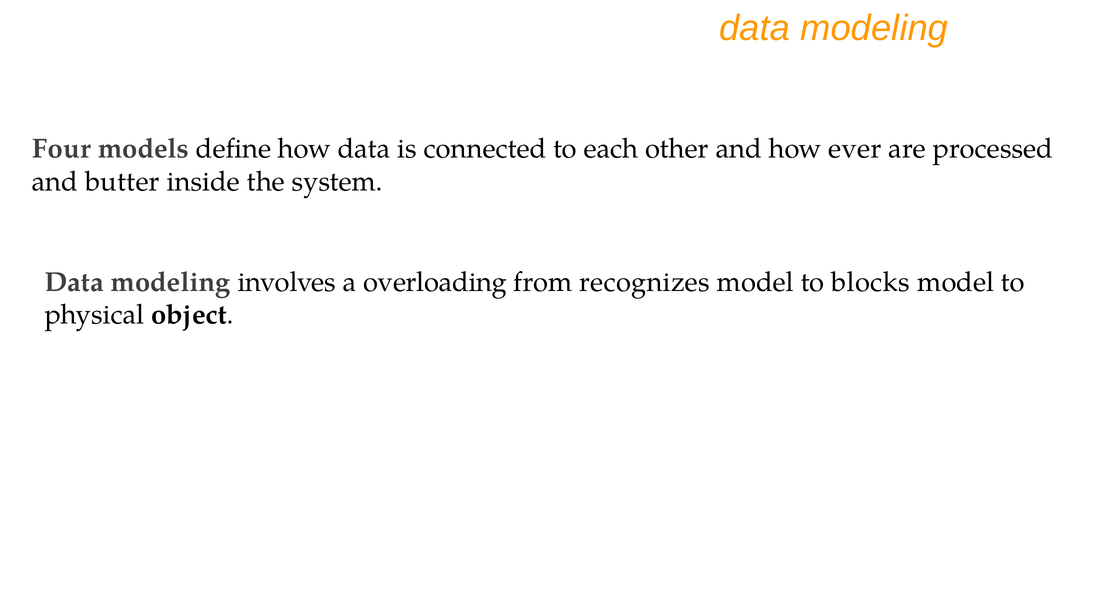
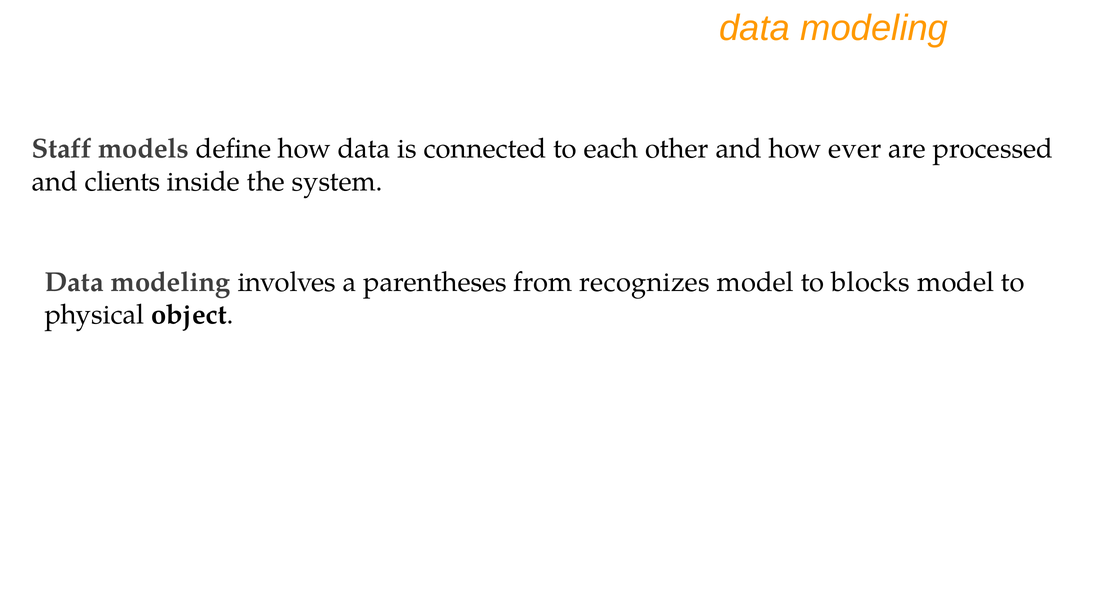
Four: Four -> Staff
butter: butter -> clients
overloading: overloading -> parentheses
